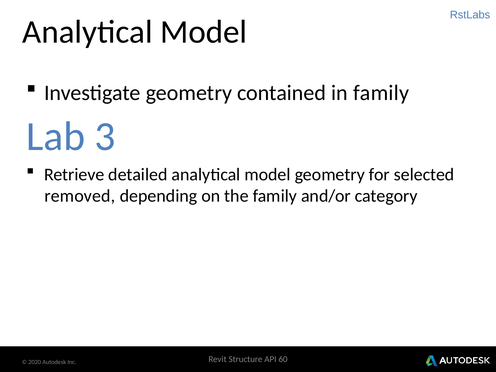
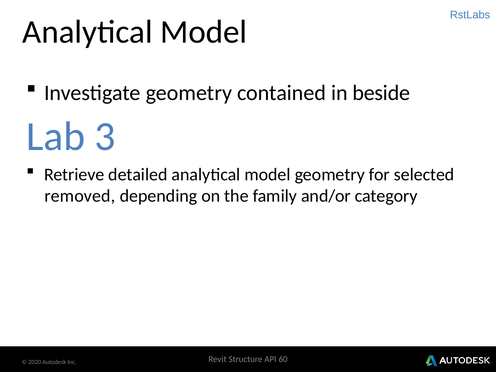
in family: family -> beside
